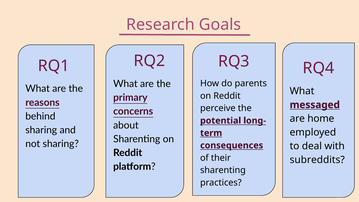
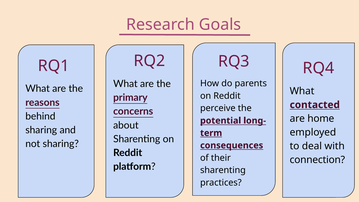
messaged: messaged -> contacted
subreddits: subreddits -> connection
